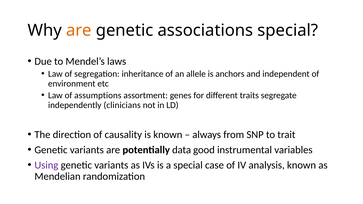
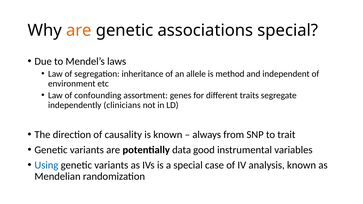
anchors: anchors -> method
assumptions: assumptions -> confounding
Using colour: purple -> blue
